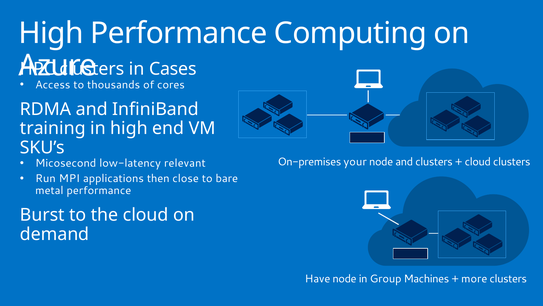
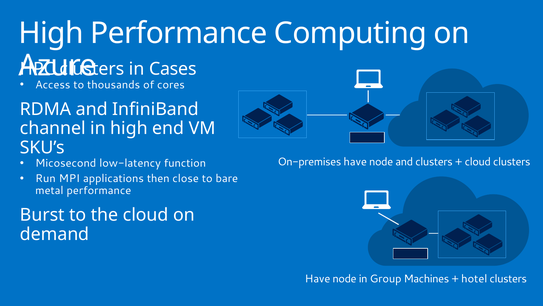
training: training -> channel
On-premises your: your -> have
relevant: relevant -> function
more: more -> hotel
